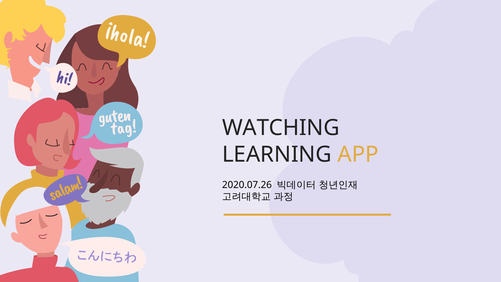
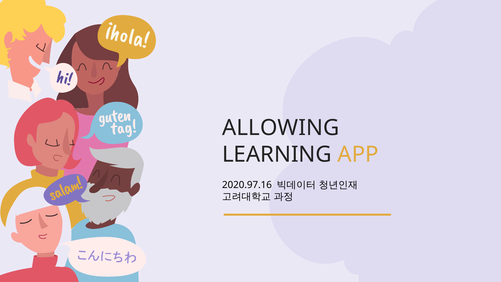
WATCHING: WATCHING -> ALLOWING
2020.07.26: 2020.07.26 -> 2020.97.16
